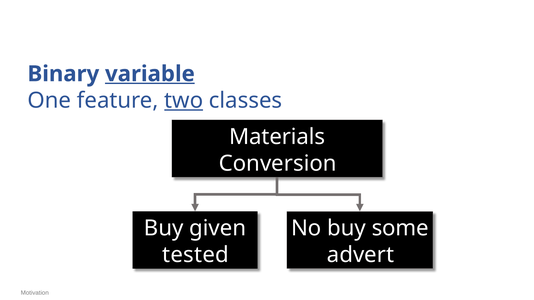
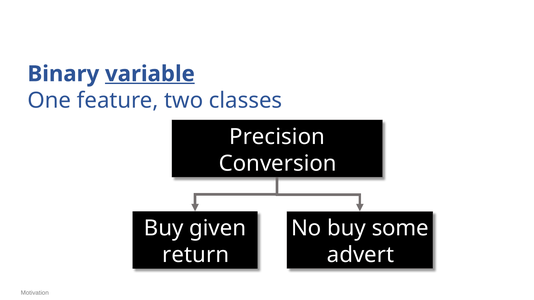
two underline: present -> none
Materials: Materials -> Precision
tested: tested -> return
